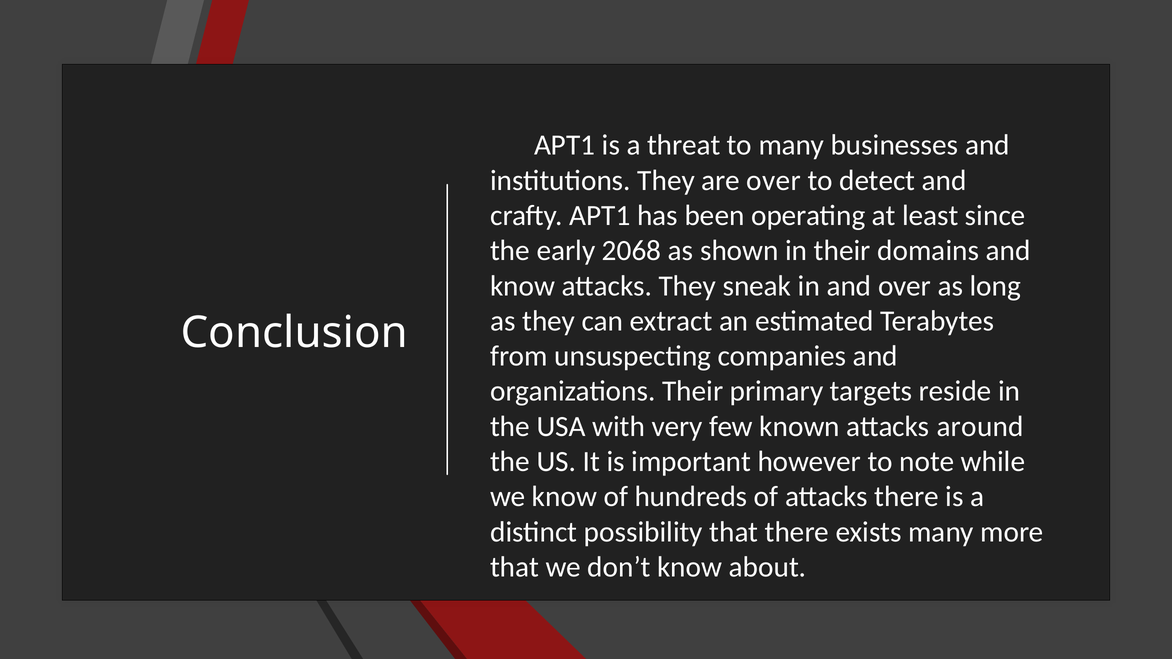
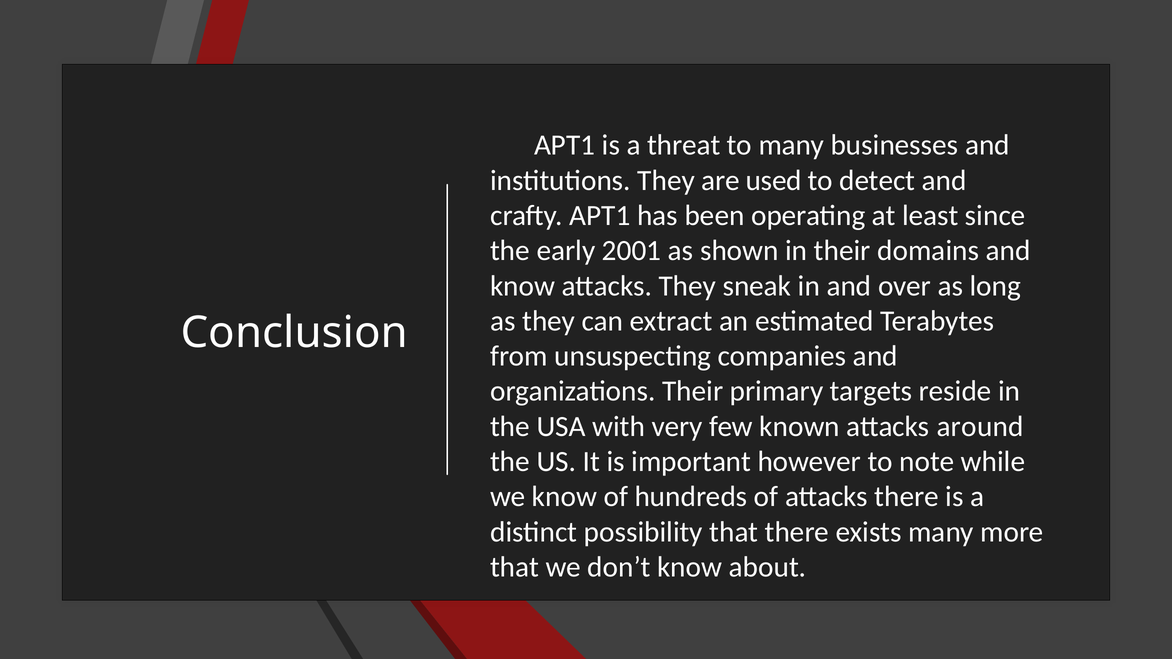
are over: over -> used
2068: 2068 -> 2001
